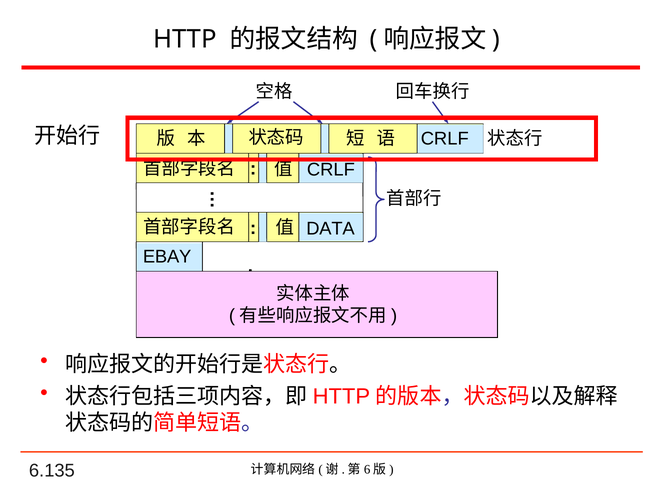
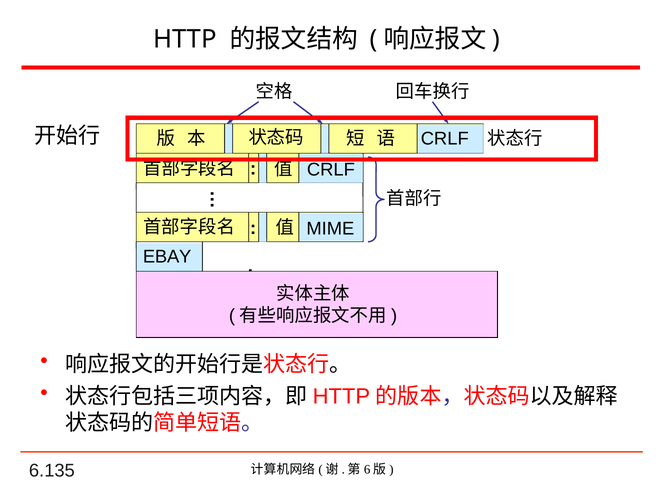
DATA: DATA -> MIME
